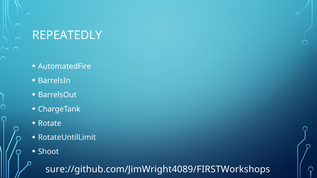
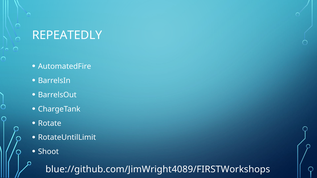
sure://github.com/JimWright4089/FIRSTWorkshops: sure://github.com/JimWright4089/FIRSTWorkshops -> blue://github.com/JimWright4089/FIRSTWorkshops
